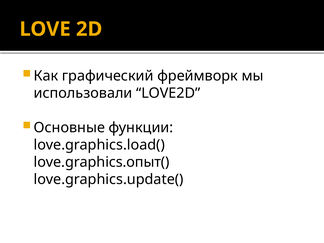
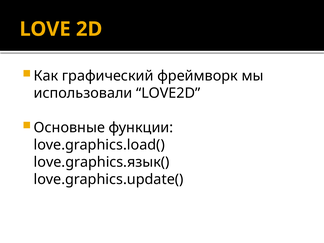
love.graphics.опыт(: love.graphics.опыт( -> love.graphics.язык(
